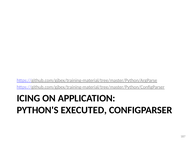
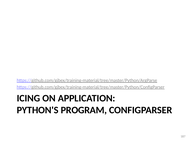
EXECUTED: EXECUTED -> PROGRAM
